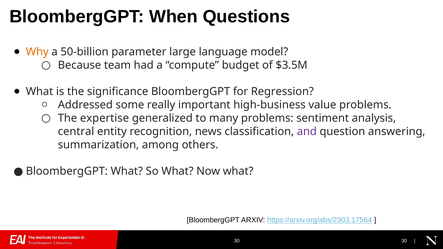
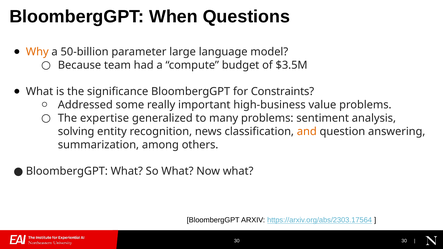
Regression: Regression -> Constraints
central: central -> solving
and colour: purple -> orange
